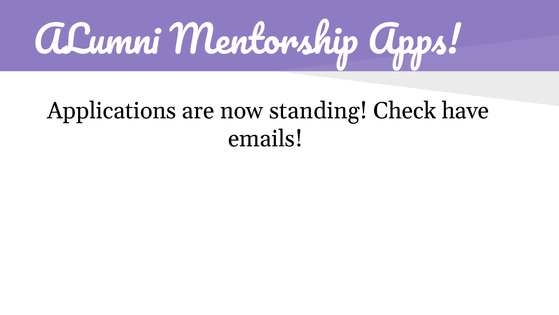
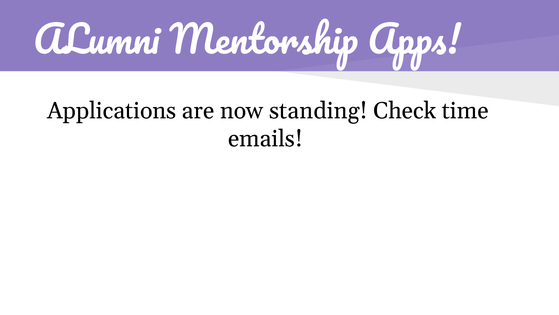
have: have -> time
